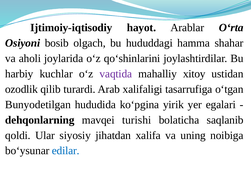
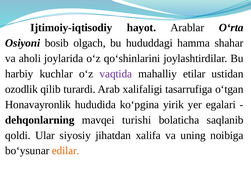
xitoy: xitoy -> etilar
Bunyodetilgan: Bunyodetilgan -> Honavayronlik
edilar colour: blue -> orange
